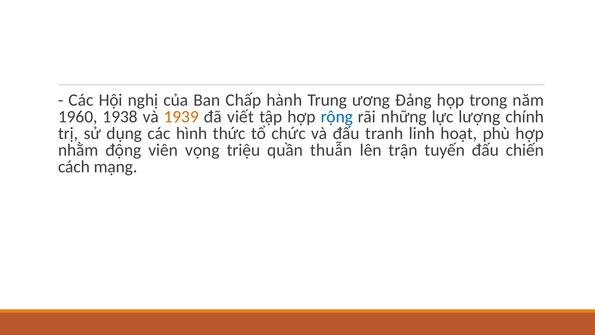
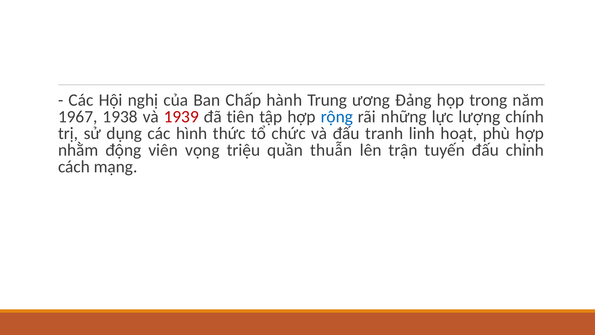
1960: 1960 -> 1967
1939 colour: orange -> red
viết: viết -> tiên
chiến: chiến -> chỉnh
